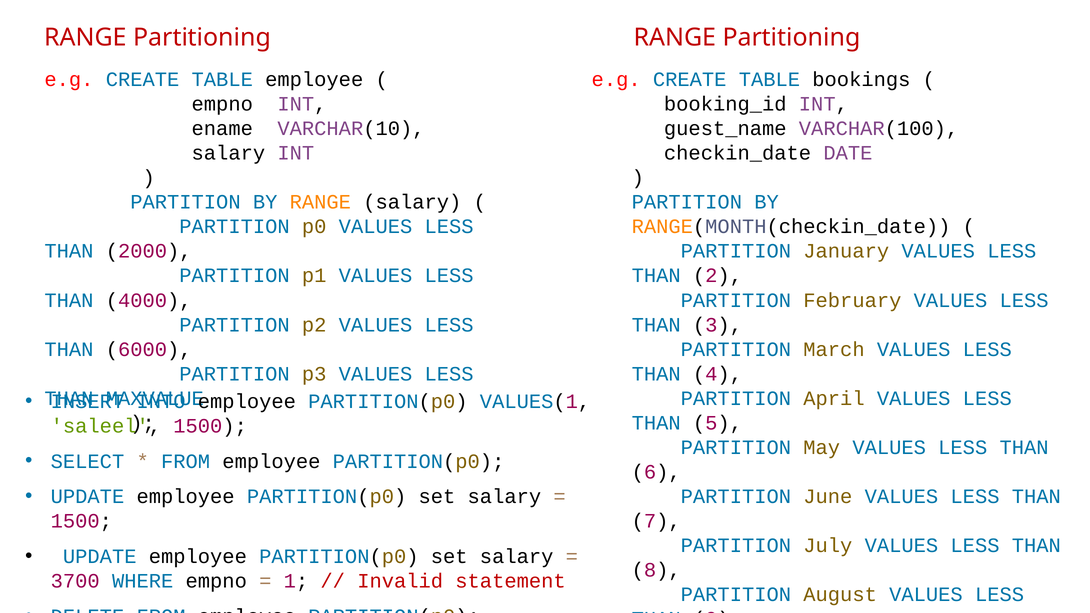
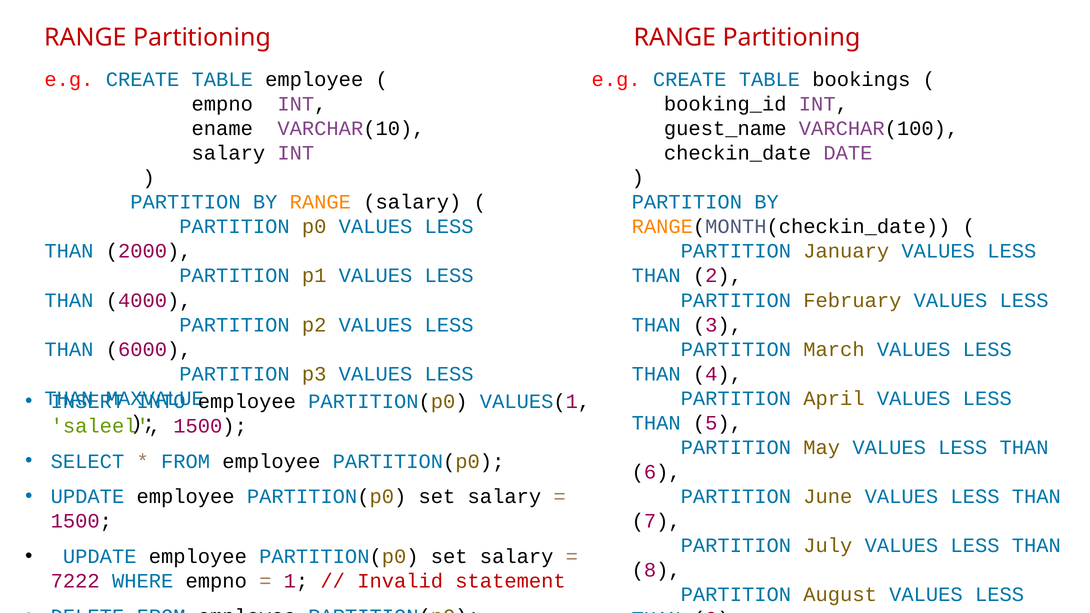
3700: 3700 -> 7222
